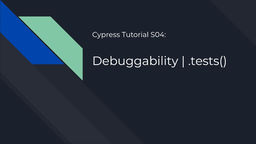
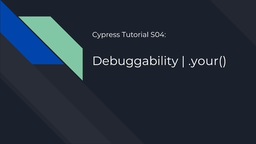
.tests(: .tests( -> .your(
